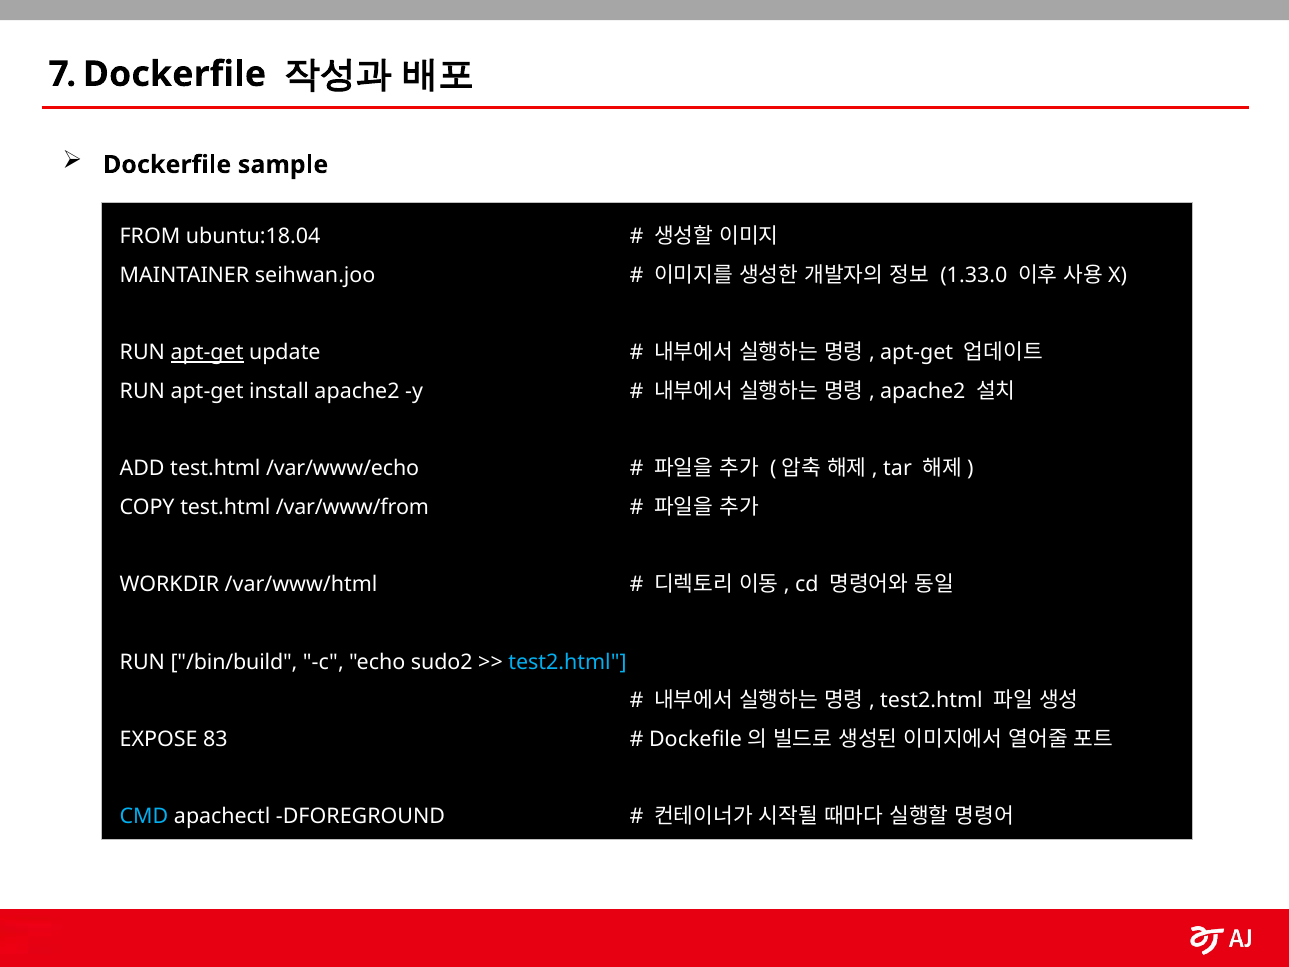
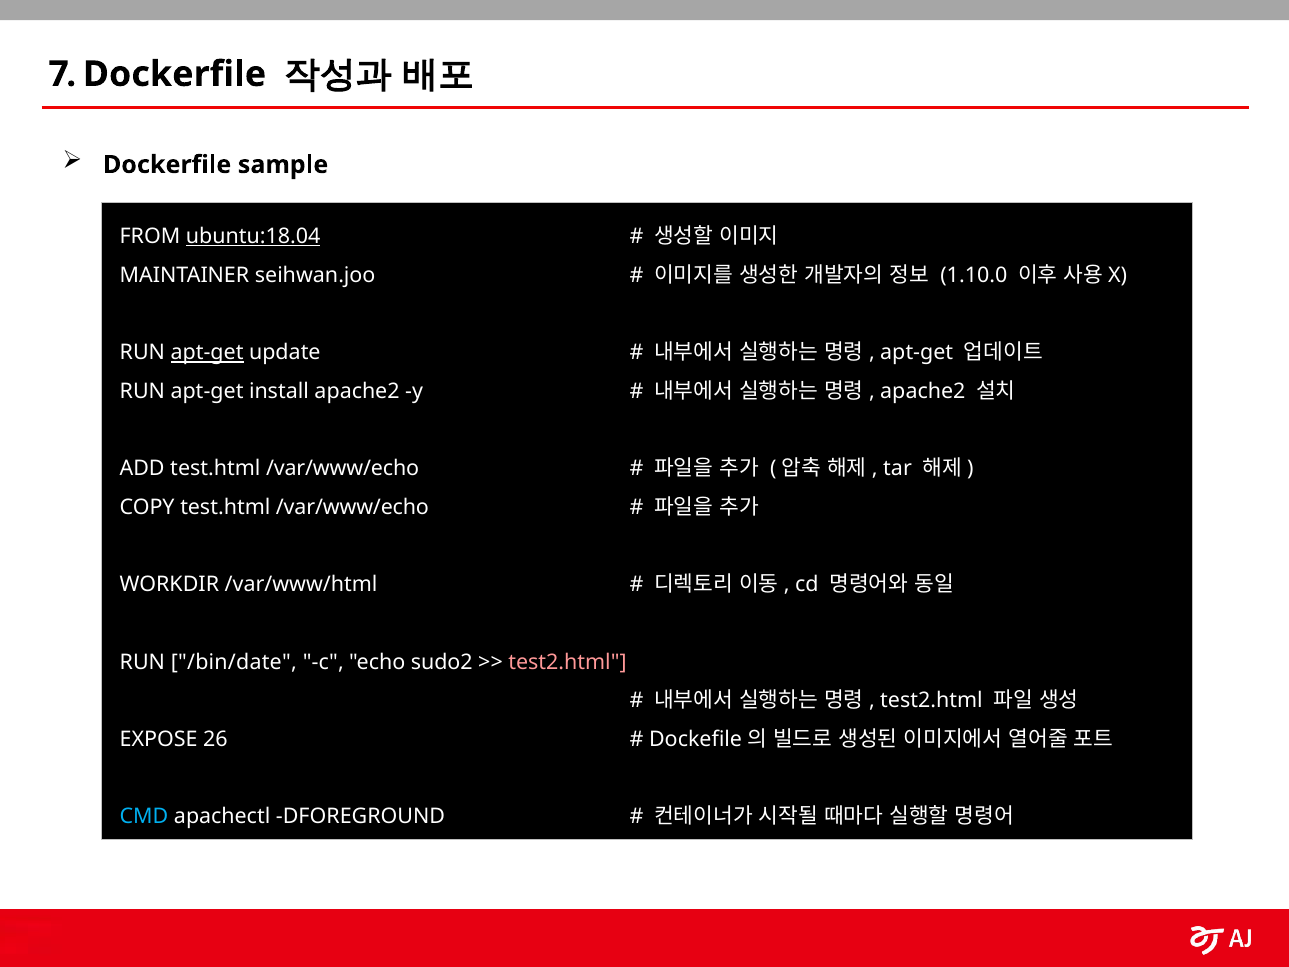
ubuntu:18.04 underline: none -> present
1.33.0: 1.33.0 -> 1.10.0
COPY test.html /var/www/from: /var/www/from -> /var/www/echo
/bin/build: /bin/build -> /bin/date
test2.html at (567, 662) colour: light blue -> pink
83: 83 -> 26
